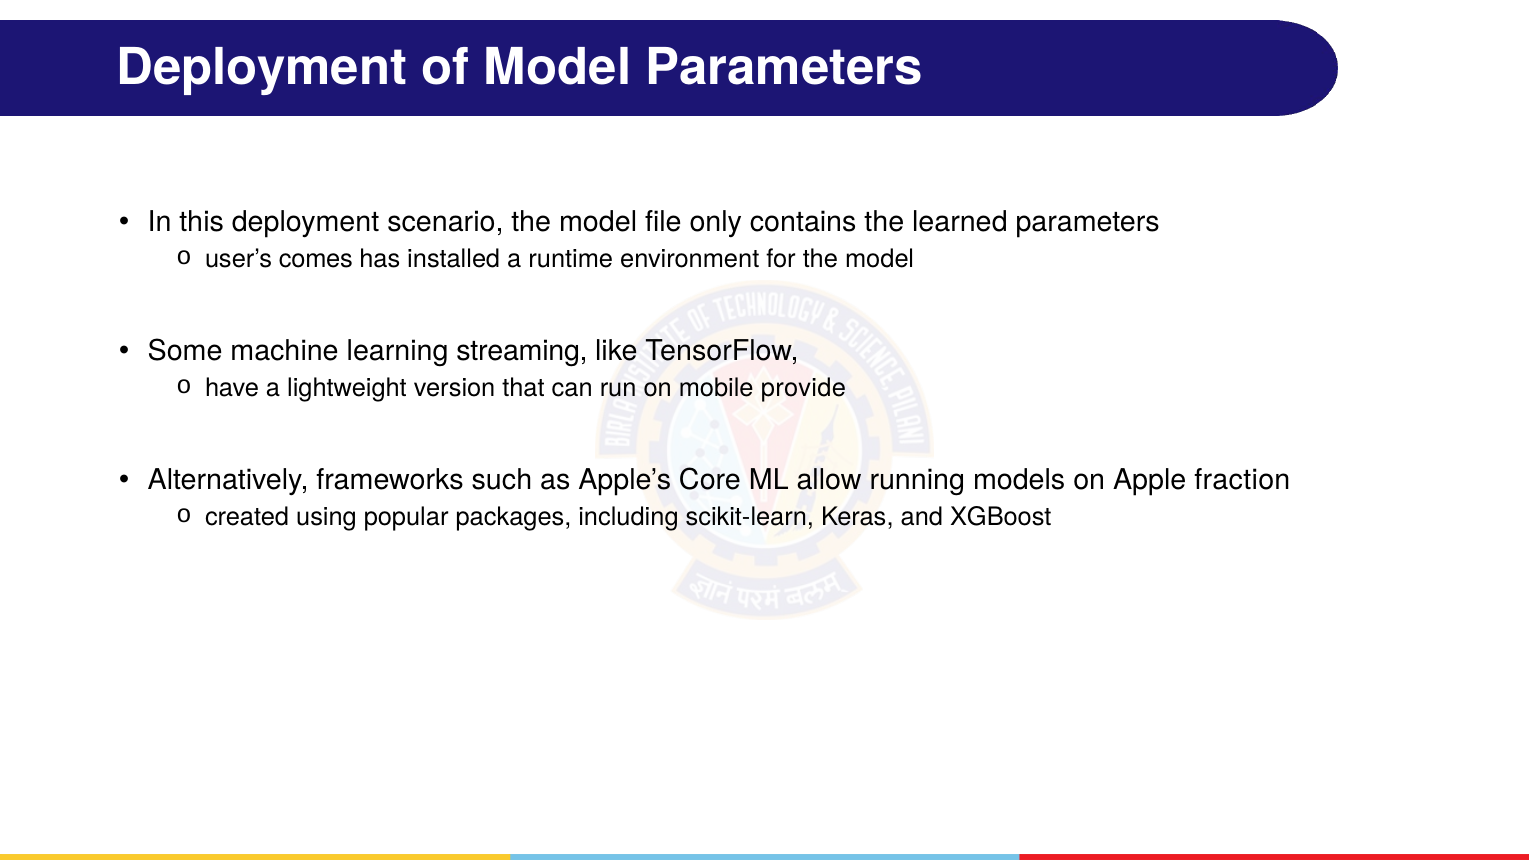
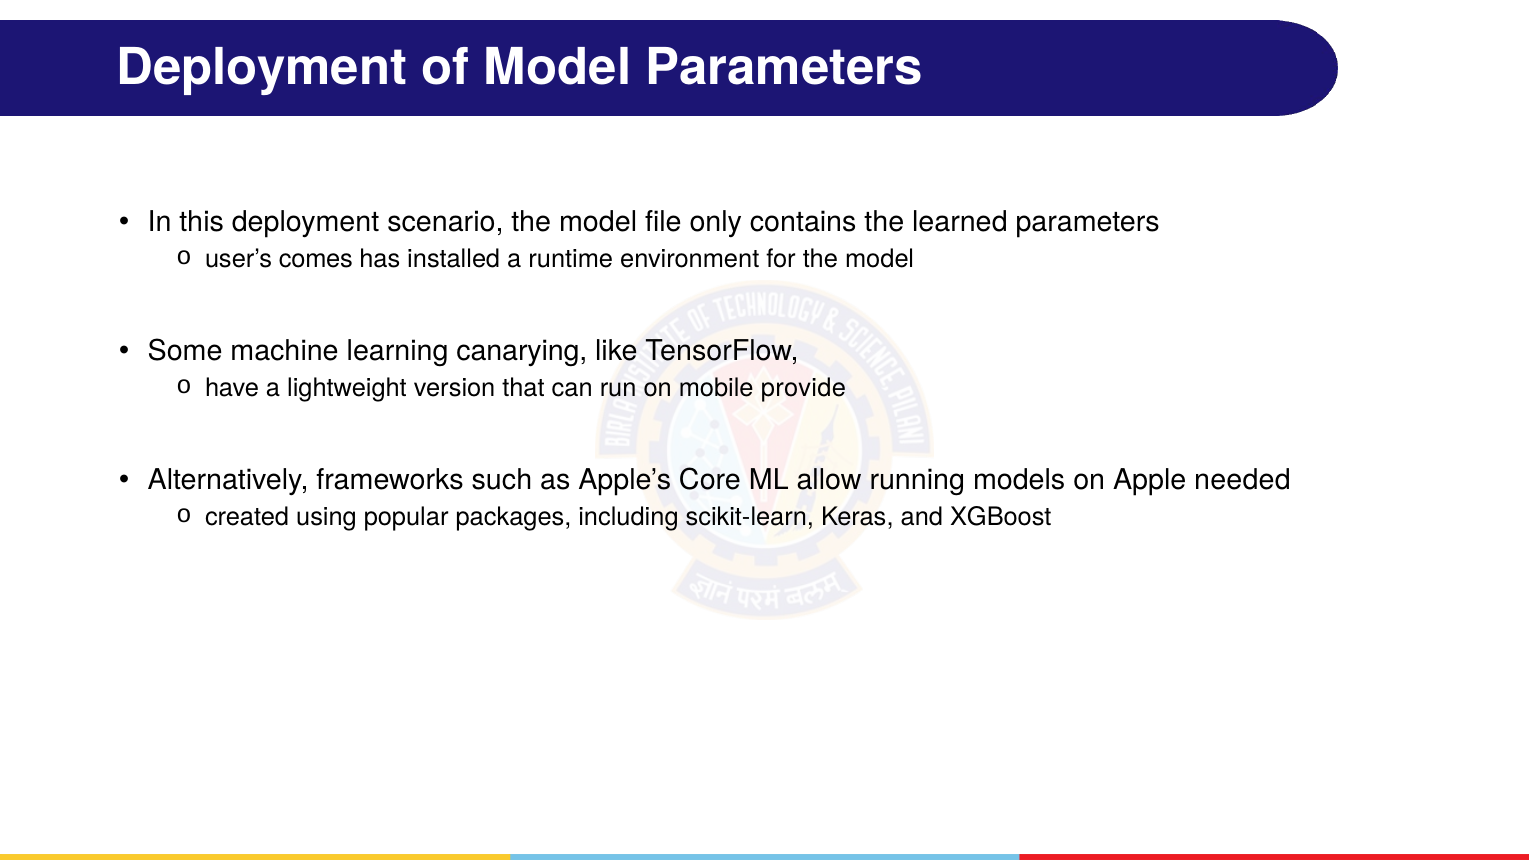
streaming: streaming -> canarying
fraction: fraction -> needed
